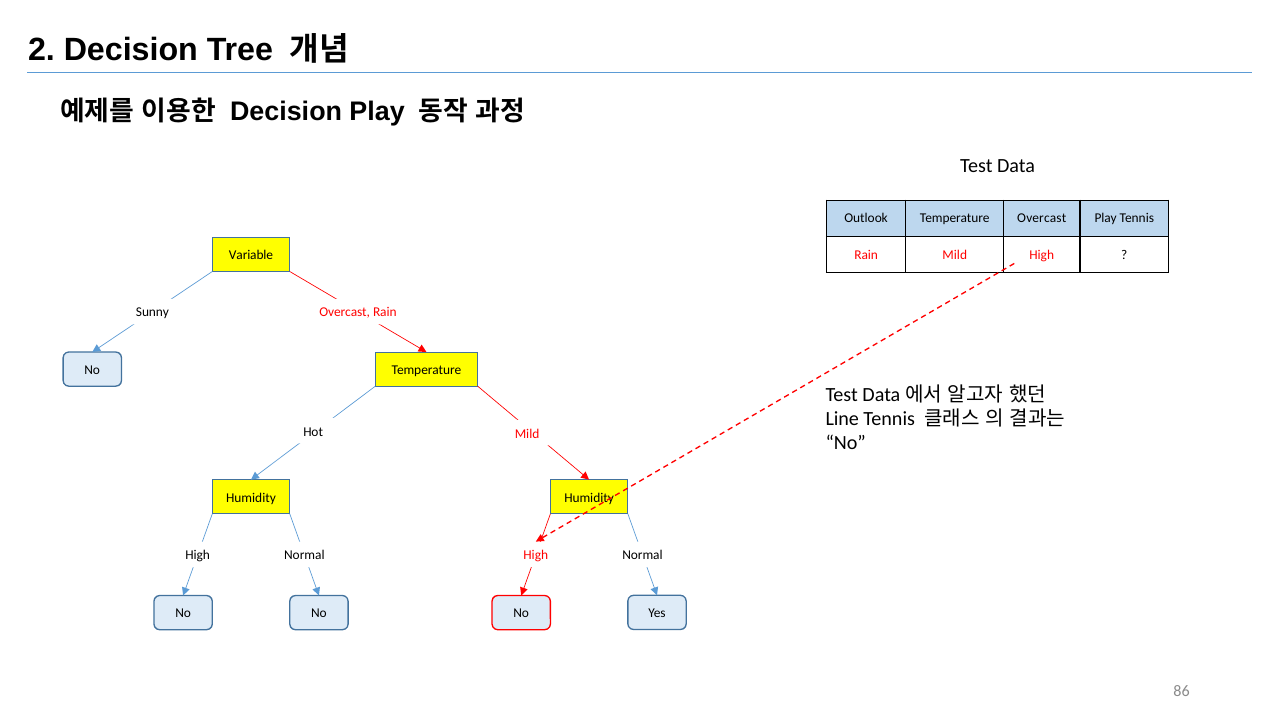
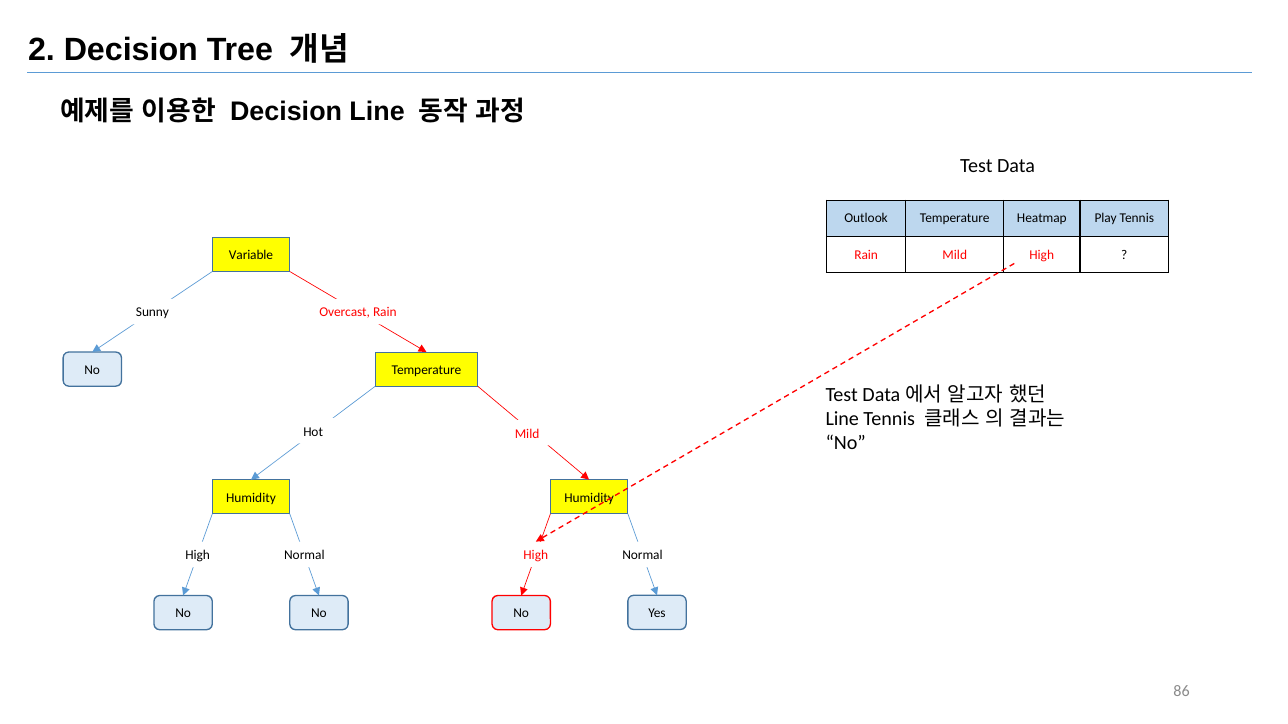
Decision Play: Play -> Line
Temperature Overcast: Overcast -> Heatmap
